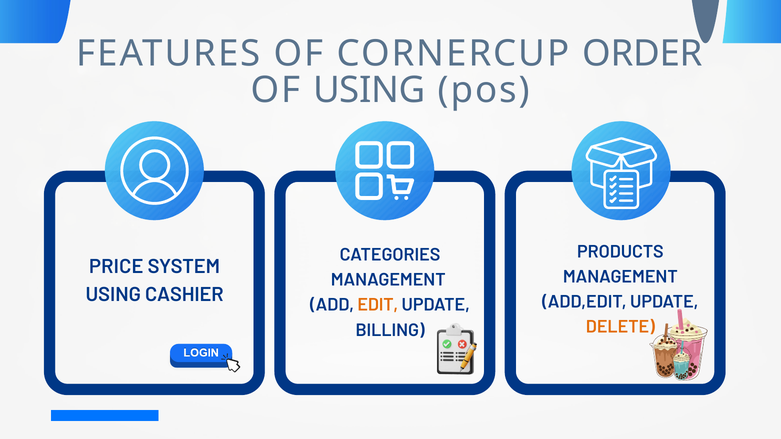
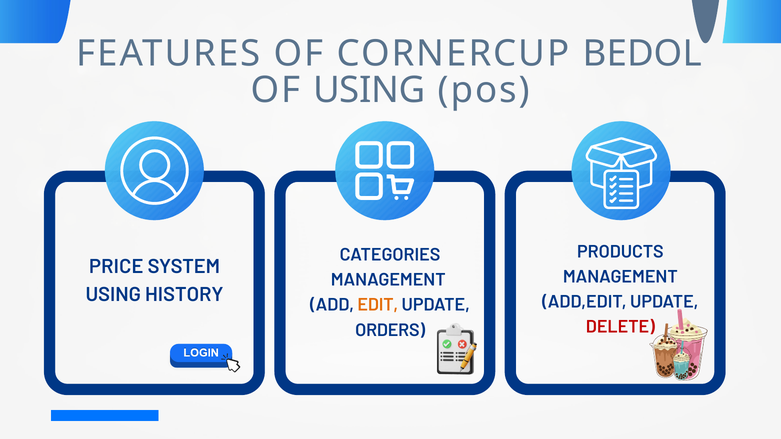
ORDER: ORDER -> BEDOL
CASHIER: CASHIER -> HISTORY
DELETE colour: orange -> red
BILLING: BILLING -> ORDERS
